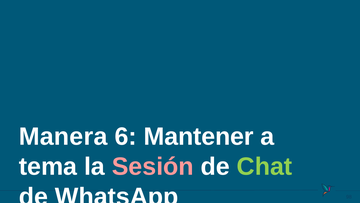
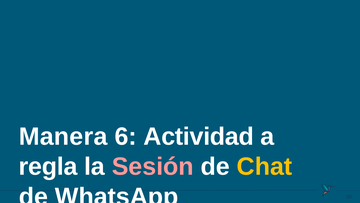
Mantener: Mantener -> Actividad
tema: tema -> regla
Chat colour: light green -> yellow
